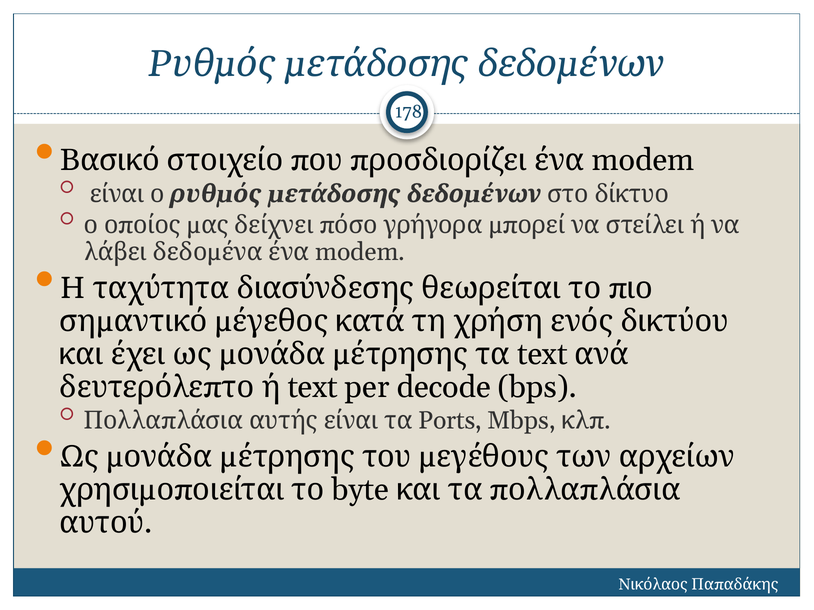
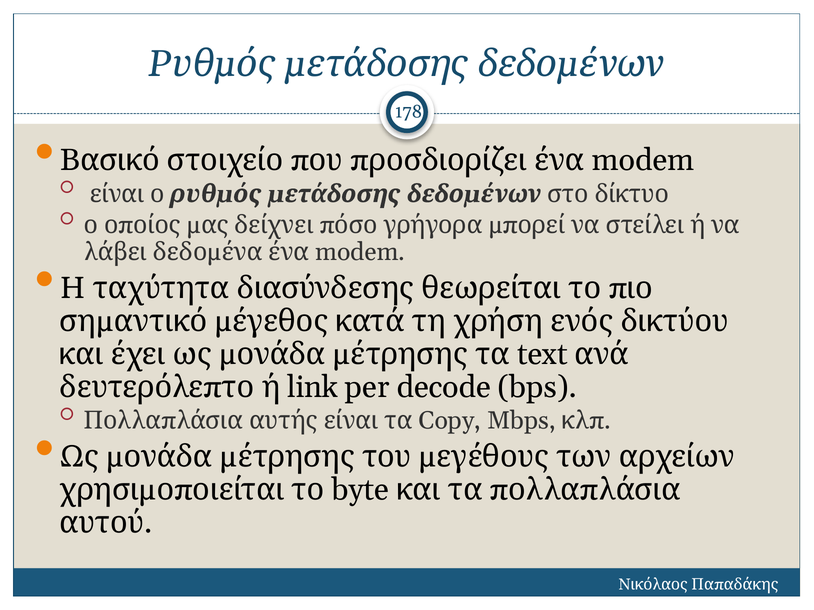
text at (313, 387): text -> link
Ports: Ports -> Copy
